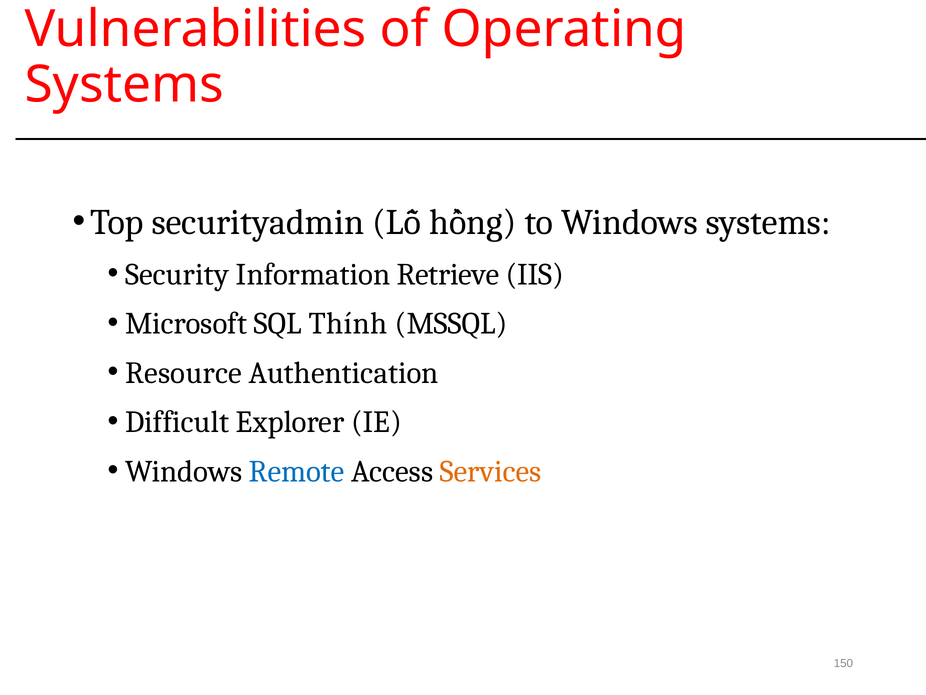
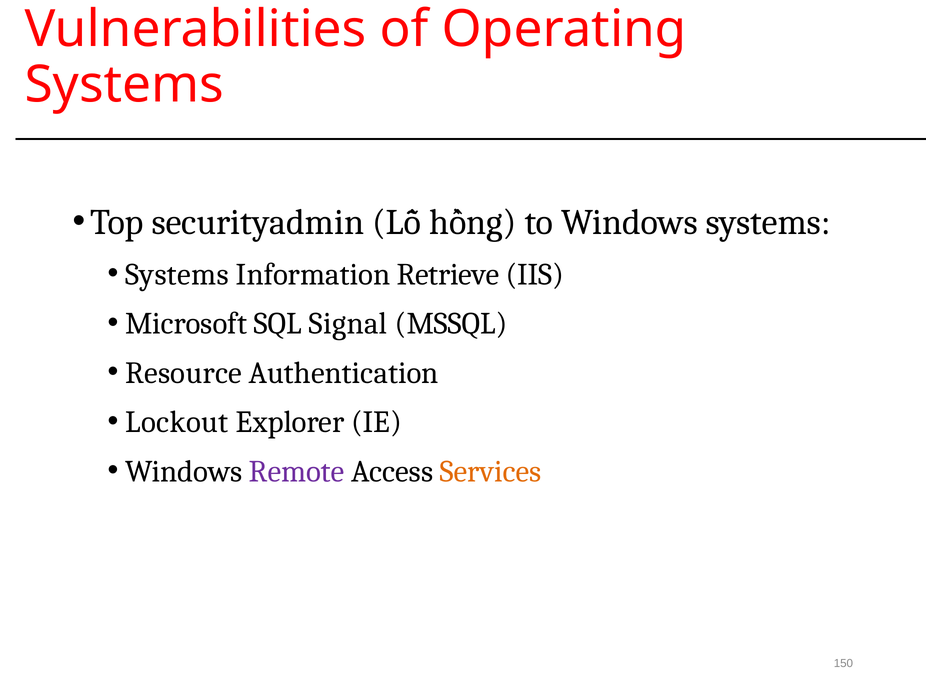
Security at (177, 274): Security -> Systems
Thính: Thính -> Signal
Difficult: Difficult -> Lockout
Remote colour: blue -> purple
